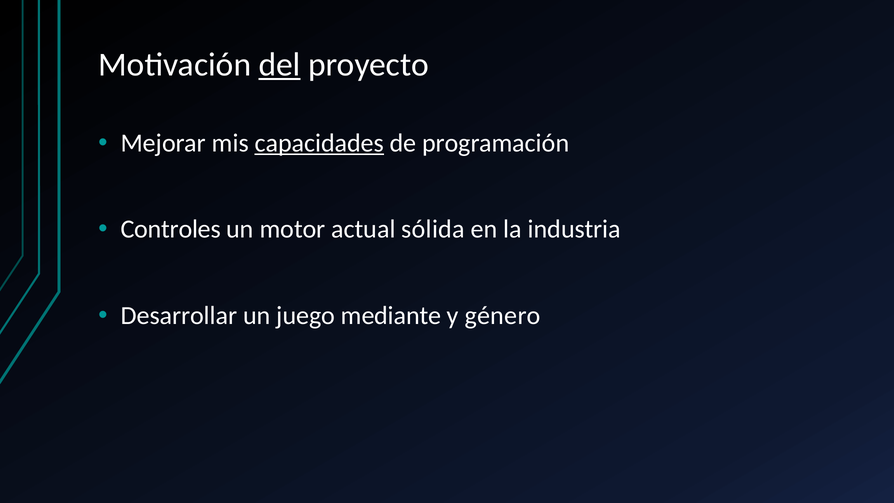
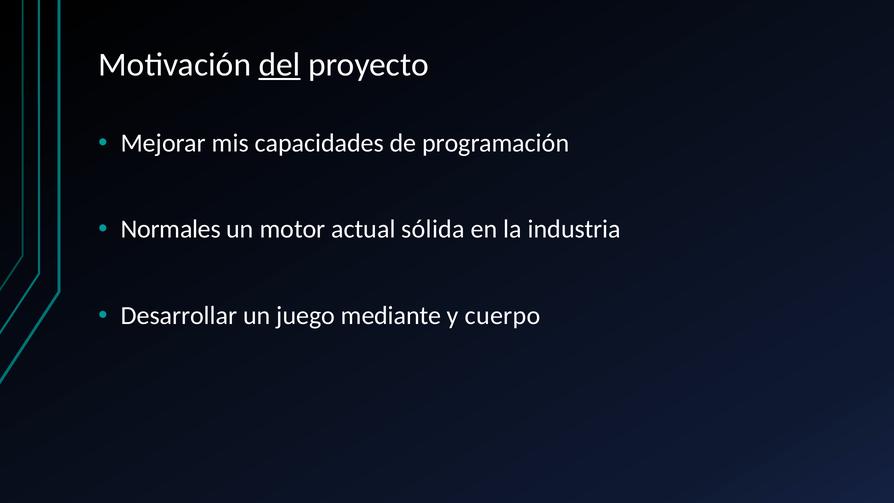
capacidades underline: present -> none
Controles: Controles -> Normales
género: género -> cuerpo
